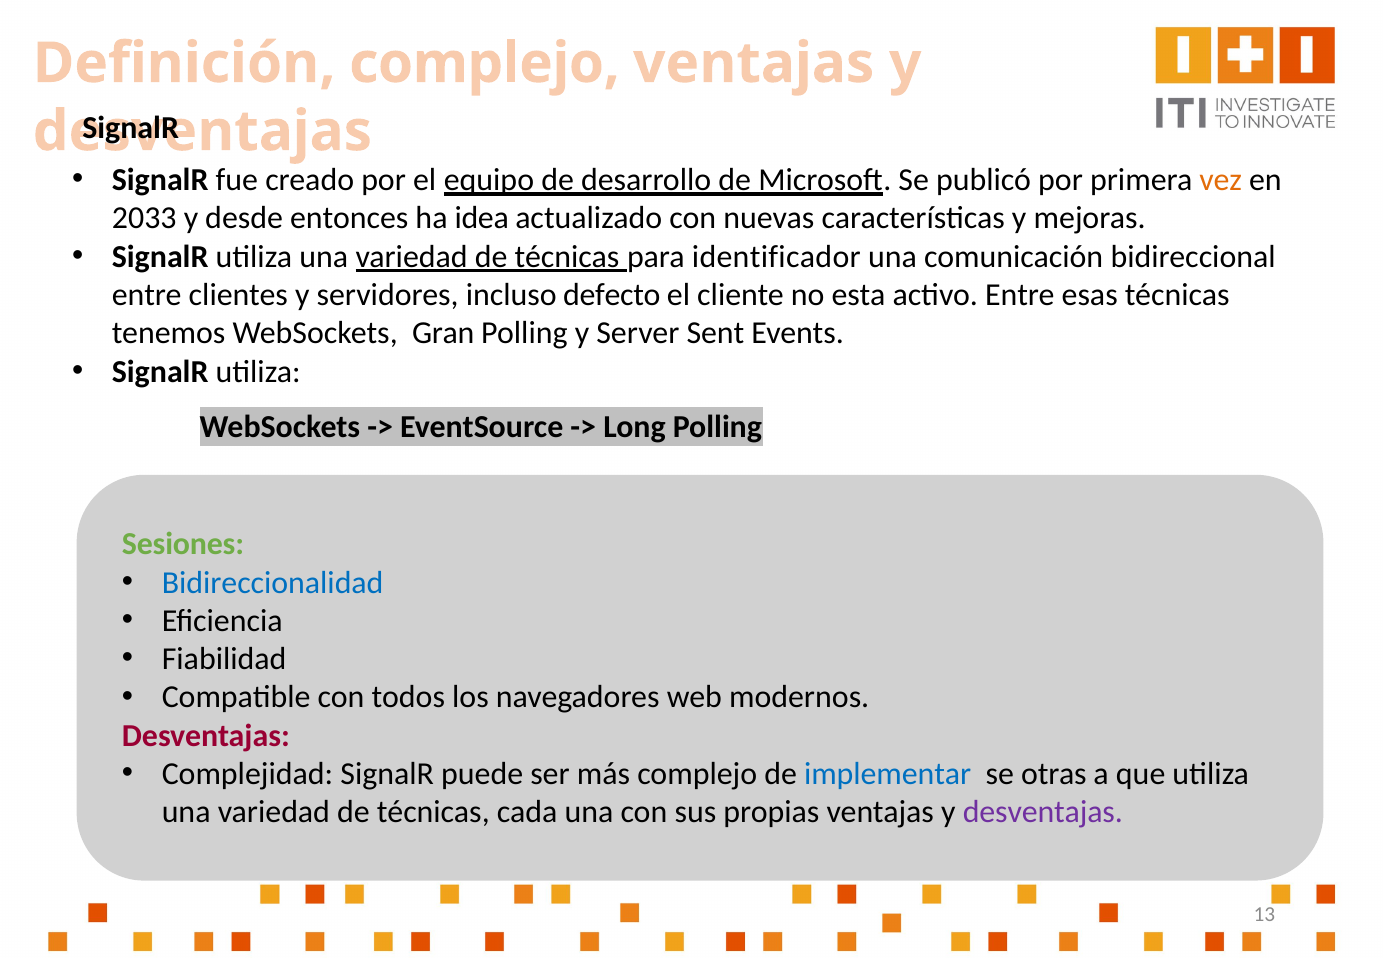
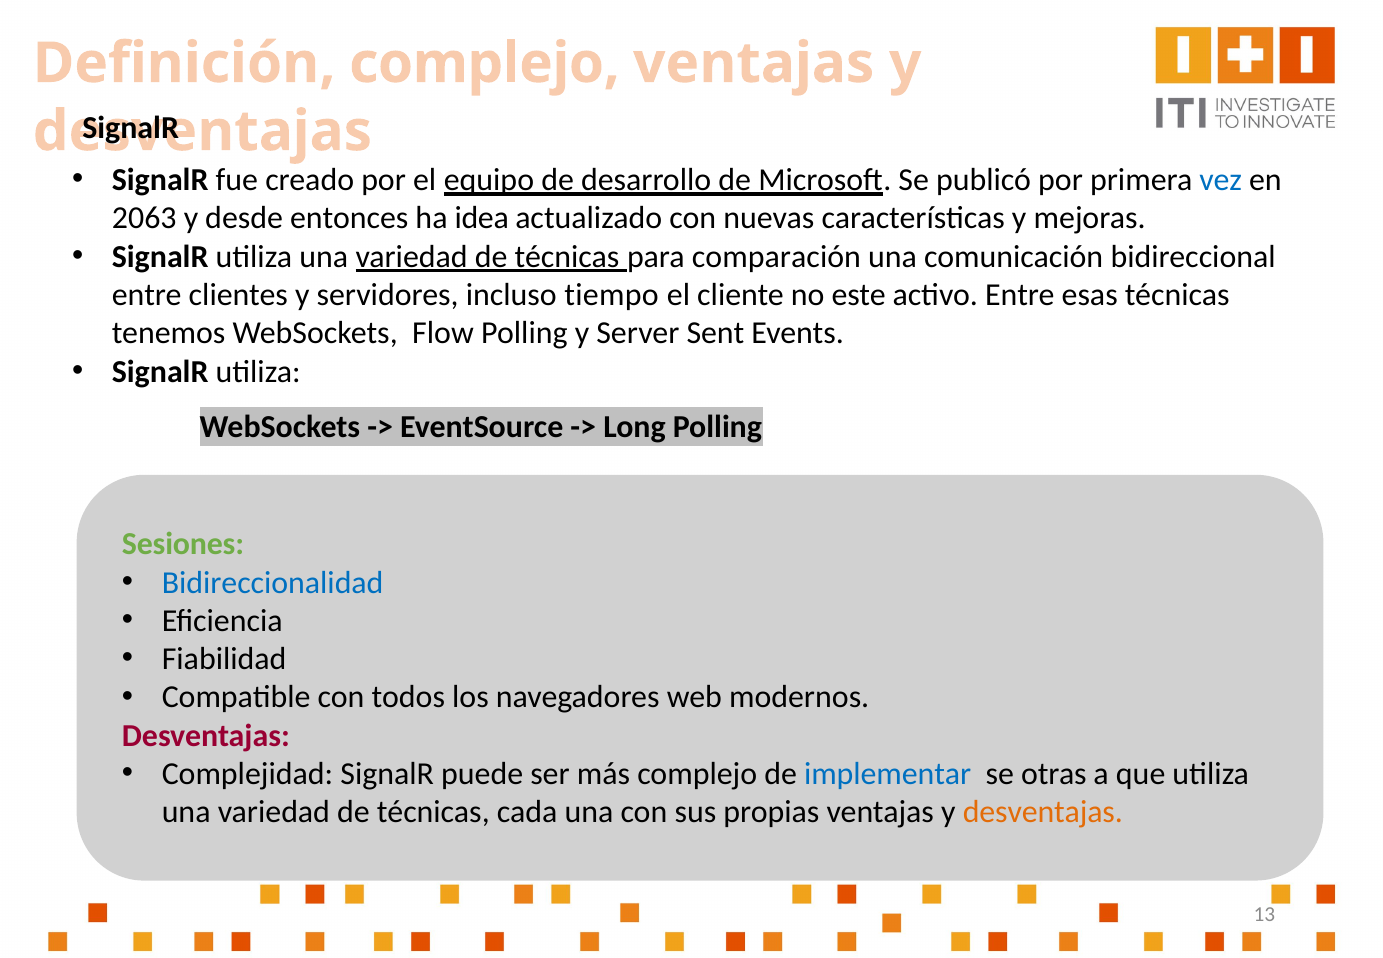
vez colour: orange -> blue
2033: 2033 -> 2063
identificador: identificador -> comparación
defecto: defecto -> tiempo
esta: esta -> este
Gran: Gran -> Flow
desventajas at (1043, 812) colour: purple -> orange
